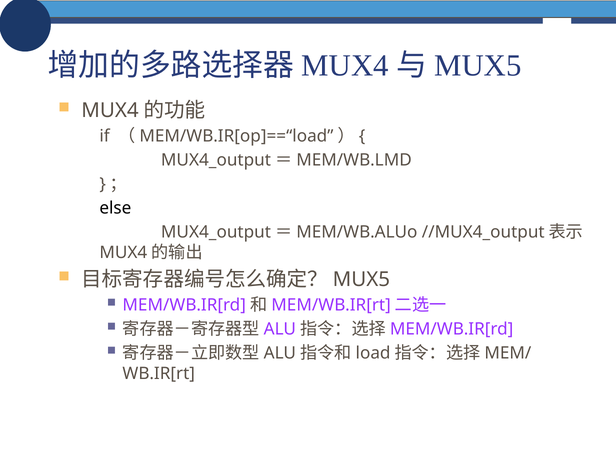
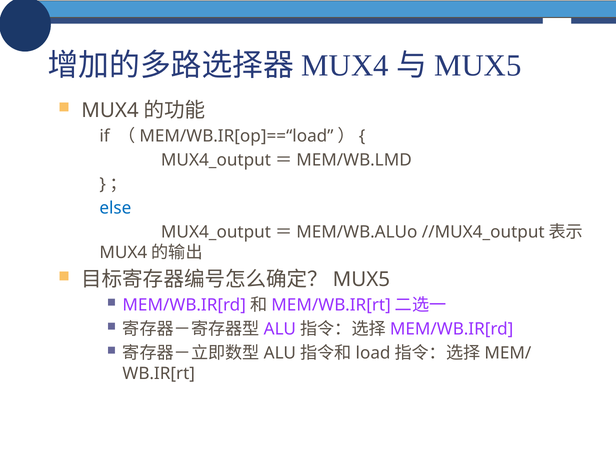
else colour: black -> blue
